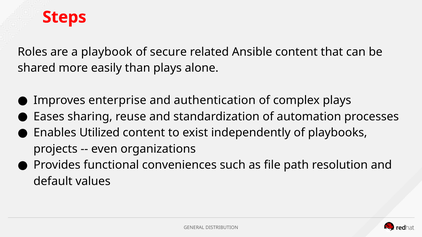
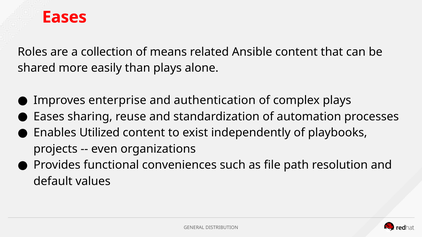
Steps at (64, 17): Steps -> Eases
playbook: playbook -> collection
secure: secure -> means
